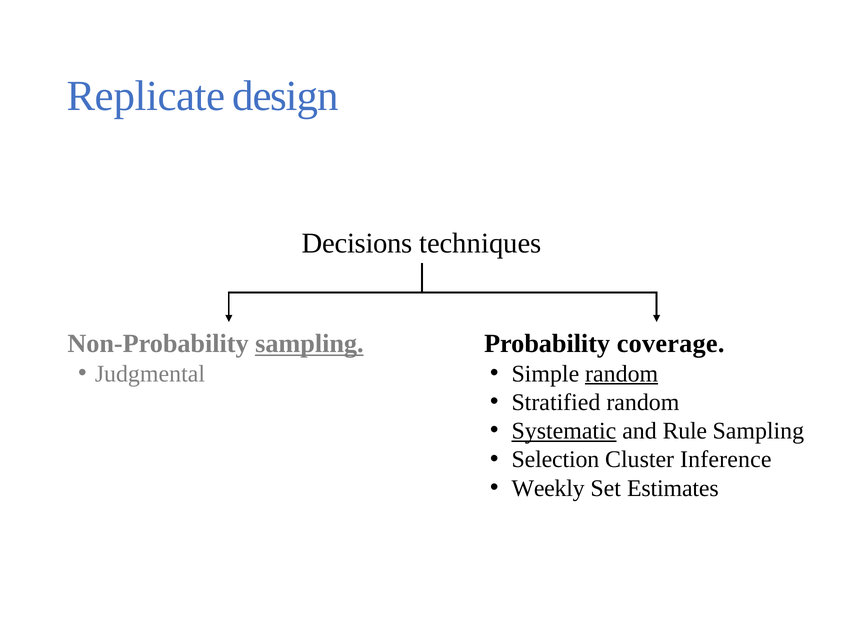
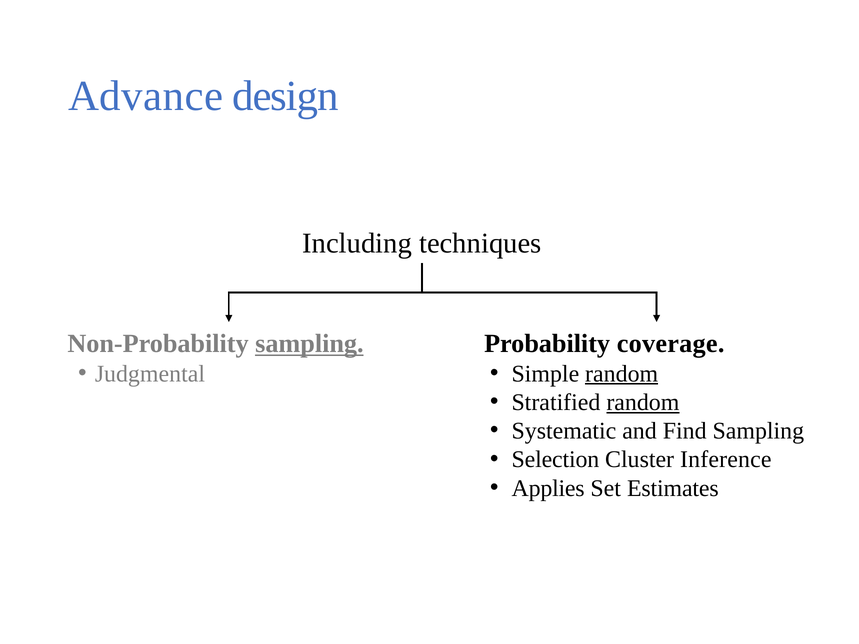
Replicate: Replicate -> Advance
Decisions: Decisions -> Including
random at (643, 402) underline: none -> present
Systematic underline: present -> none
Rule: Rule -> Find
Weekly: Weekly -> Applies
